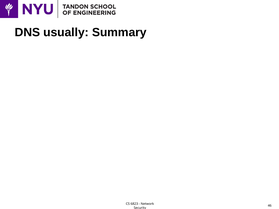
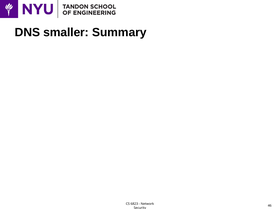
usually: usually -> smaller
